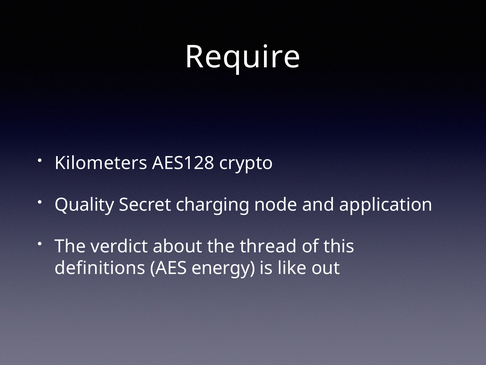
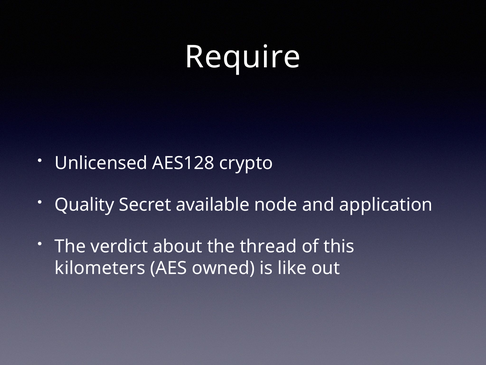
Kilometers: Kilometers -> Unlicensed
charging: charging -> available
definitions: definitions -> kilometers
energy: energy -> owned
